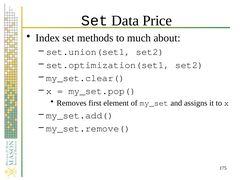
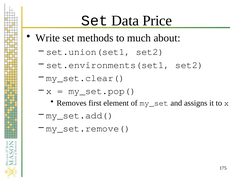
Index: Index -> Write
set.optimization(set1: set.optimization(set1 -> set.environments(set1
